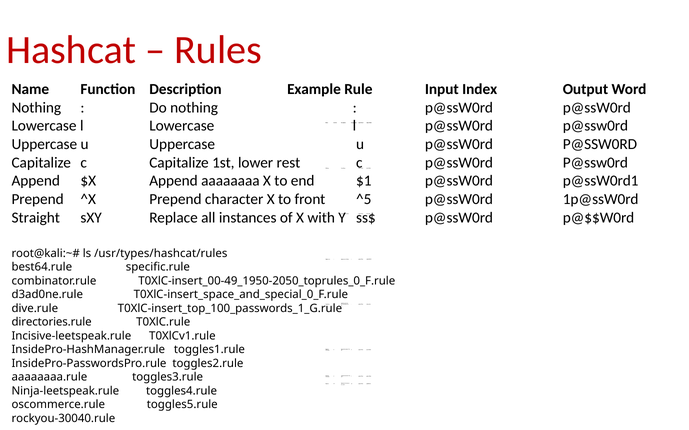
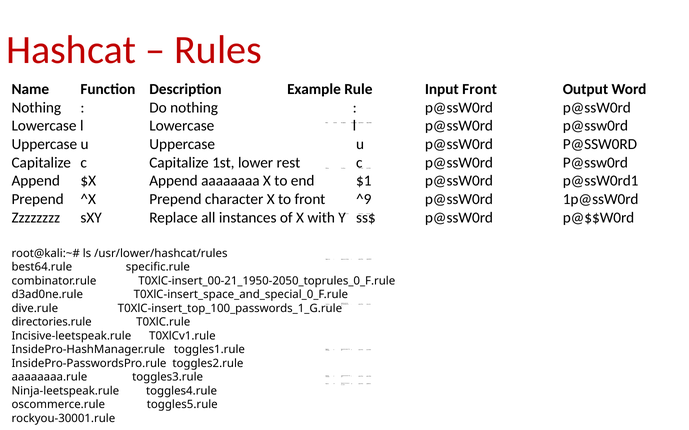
Input Index: Index -> Front
^5: ^5 -> ^9
Straight: Straight -> Zzzzzzzz
/usr/types/hashcat/rules: /usr/types/hashcat/rules -> /usr/lower/hashcat/rules
T0XlC-insert_00-49_1950-2050_toprules_0_F.rule: T0XlC-insert_00-49_1950-2050_toprules_0_F.rule -> T0XlC-insert_00-21_1950-2050_toprules_0_F.rule
rockyou-30040.rule: rockyou-30040.rule -> rockyou-30001.rule
